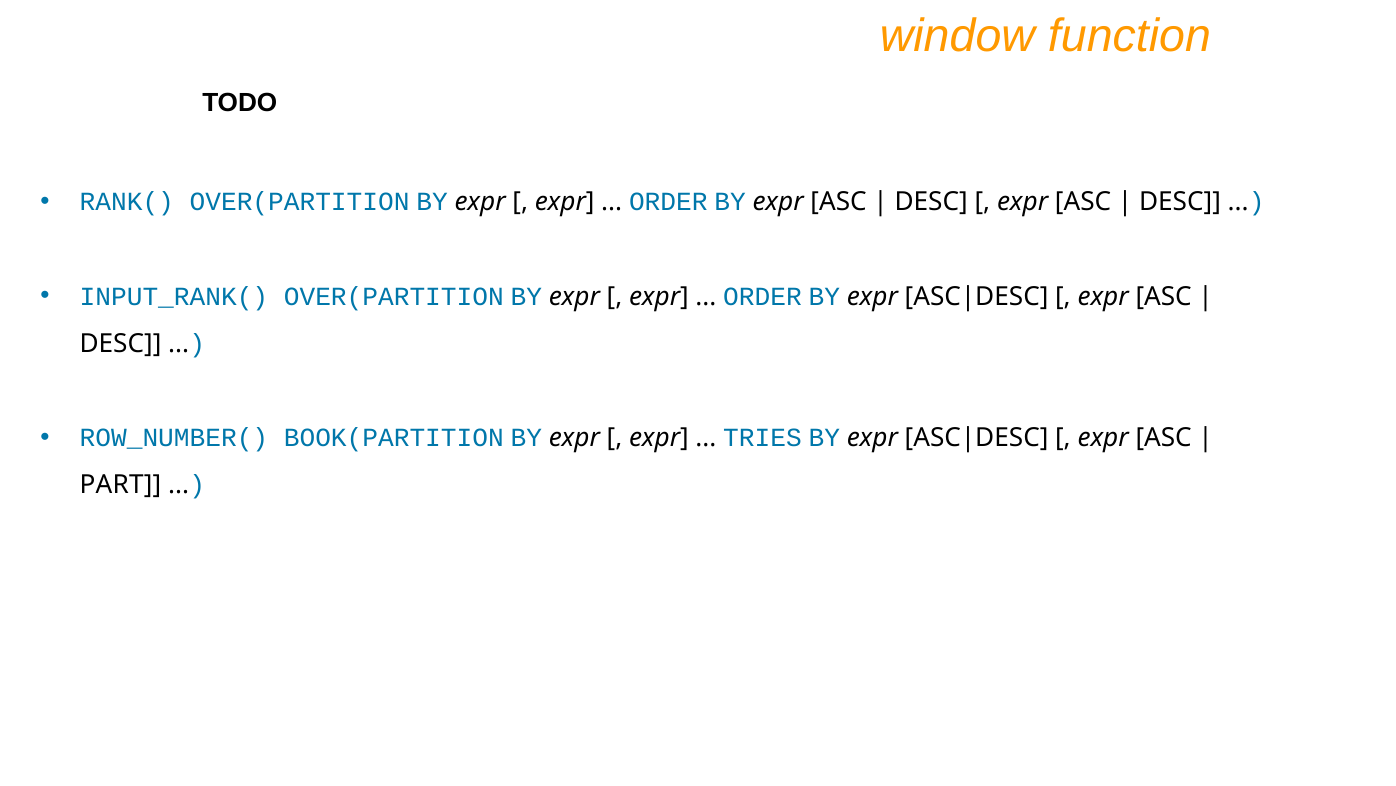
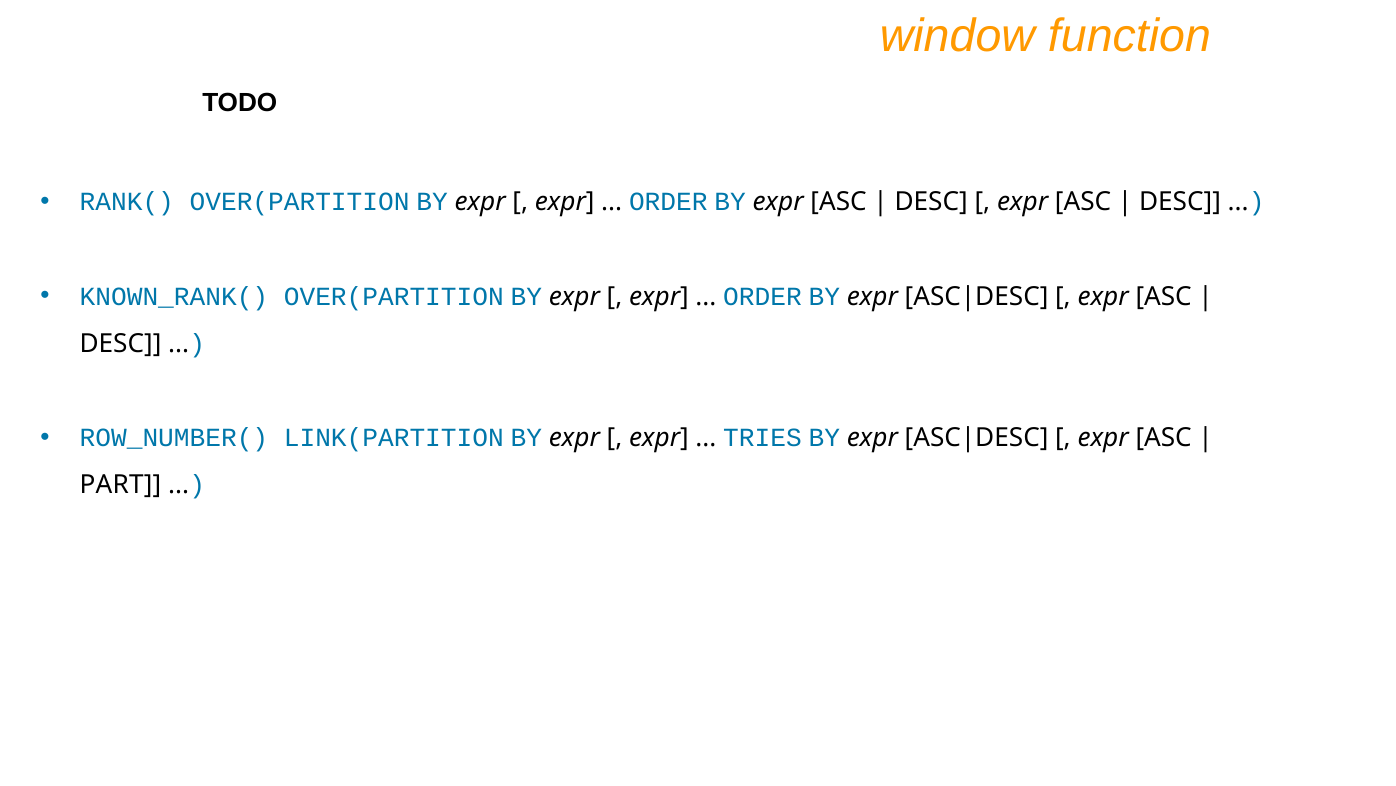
INPUT_RANK(: INPUT_RANK( -> KNOWN_RANK(
BOOK(PARTITION: BOOK(PARTITION -> LINK(PARTITION
